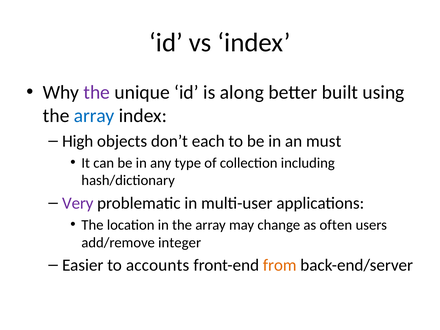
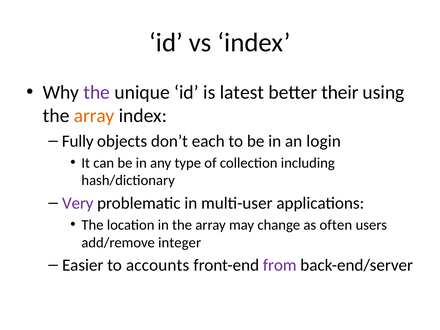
along: along -> latest
built: built -> their
array at (94, 116) colour: blue -> orange
High: High -> Fully
must: must -> login
from colour: orange -> purple
